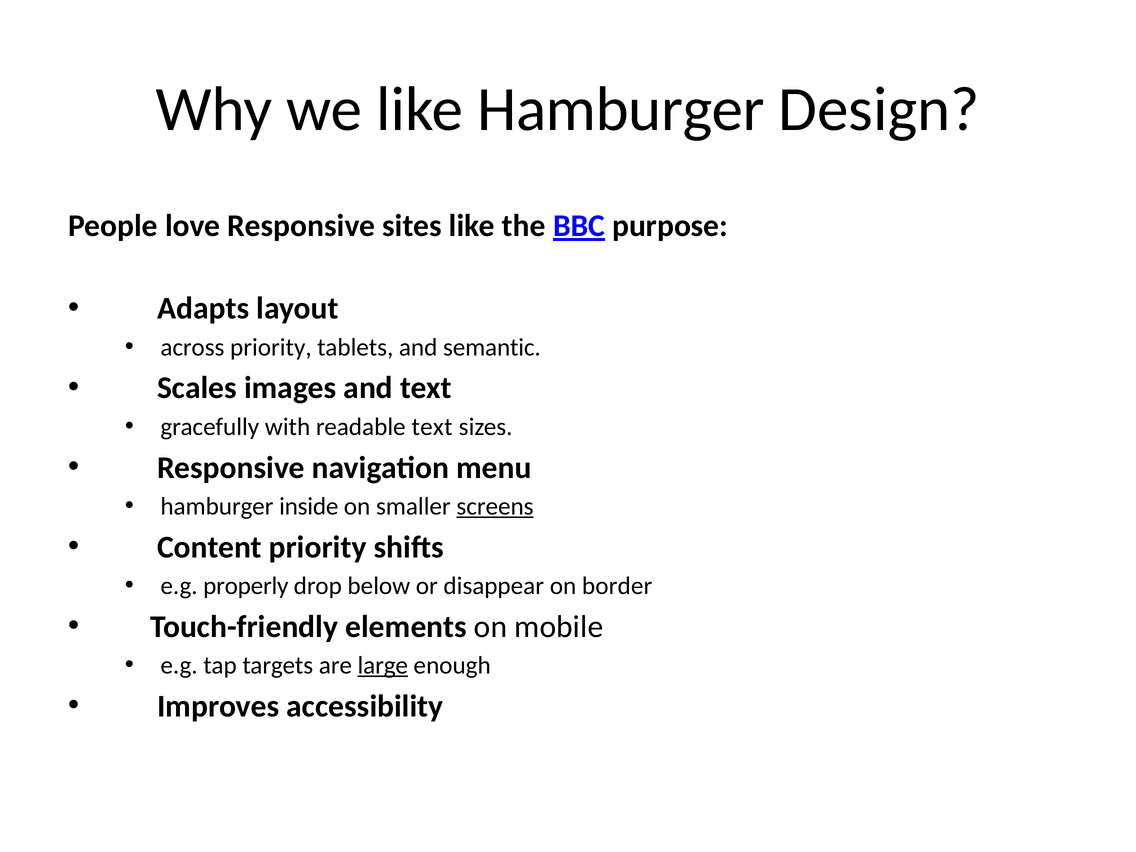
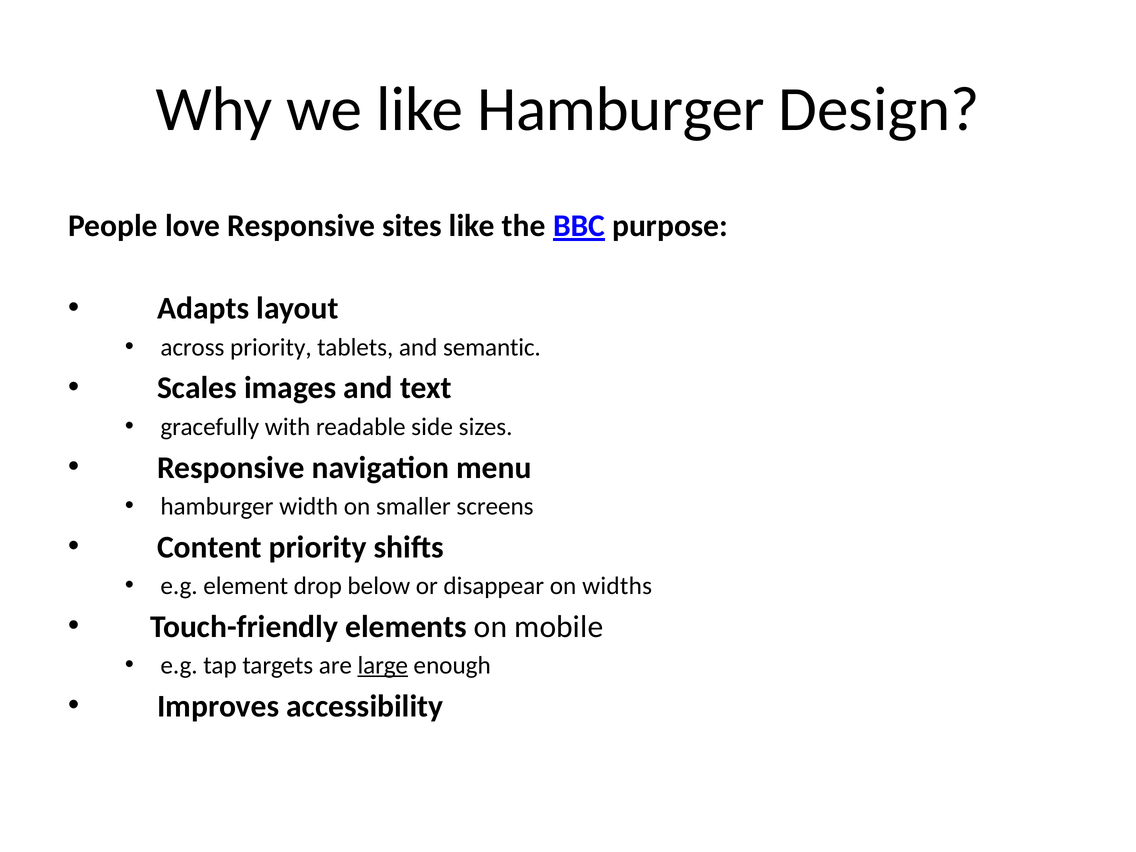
readable text: text -> side
inside: inside -> width
screens underline: present -> none
properly: properly -> element
border: border -> widths
